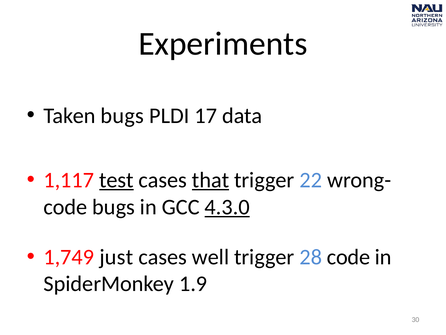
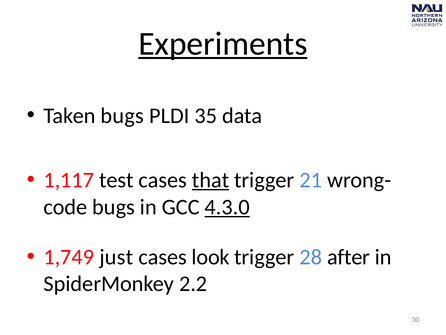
Experiments underline: none -> present
17: 17 -> 35
test underline: present -> none
22: 22 -> 21
well: well -> look
28 code: code -> after
1.9: 1.9 -> 2.2
